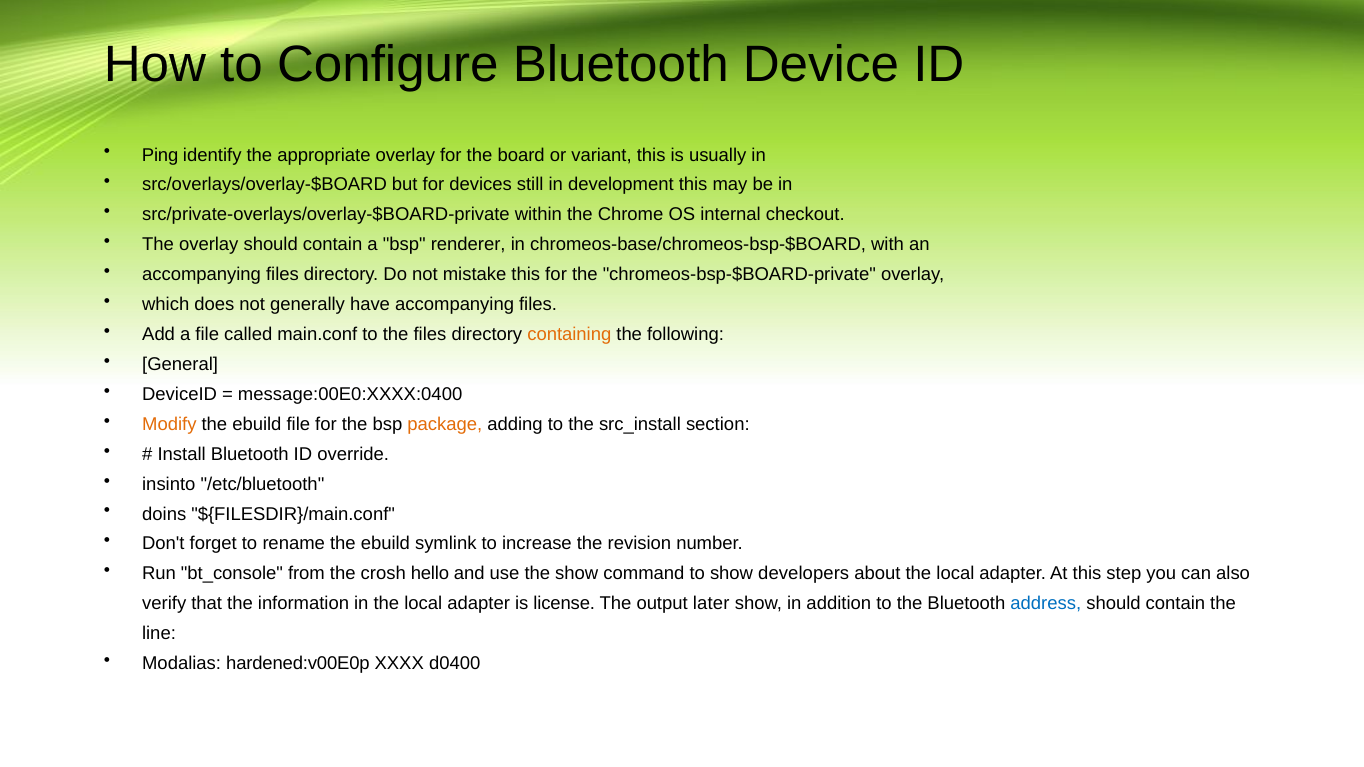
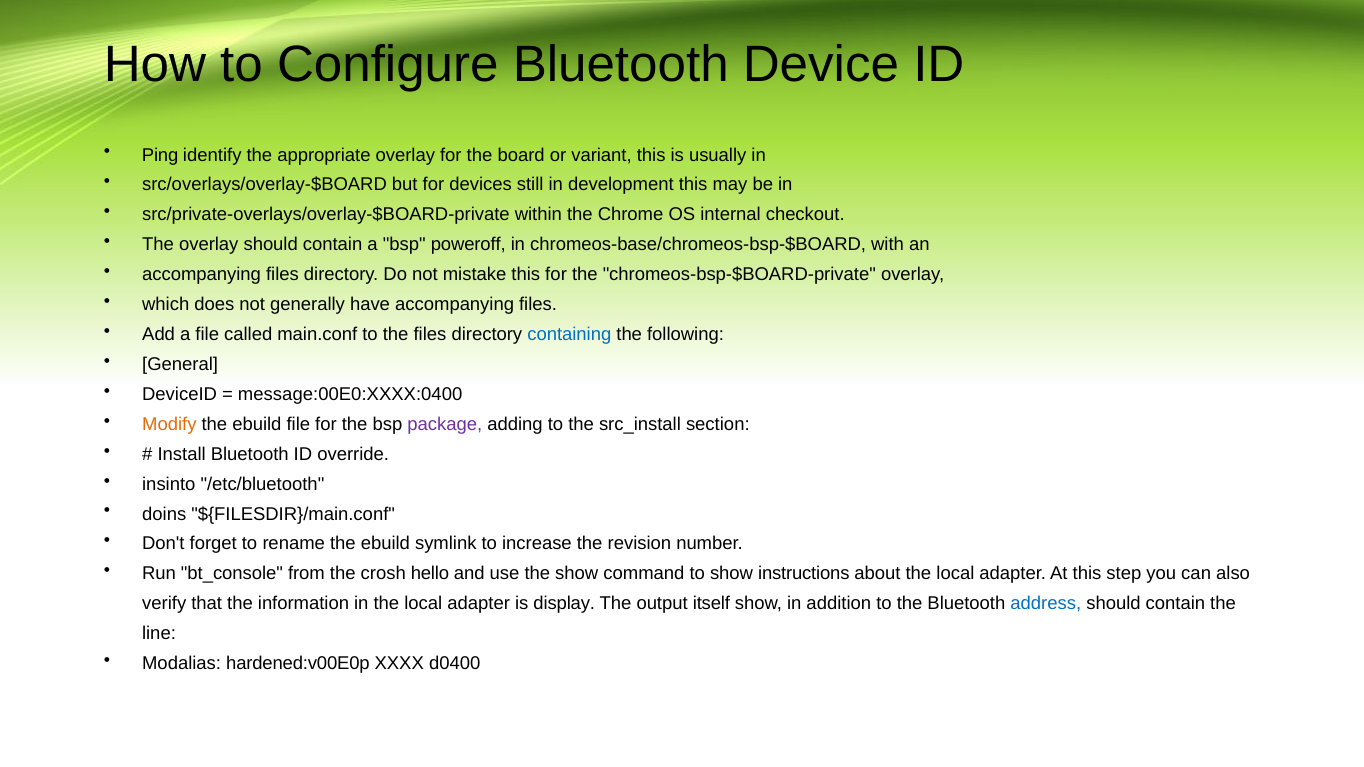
renderer: renderer -> poweroff
containing colour: orange -> blue
package colour: orange -> purple
developers: developers -> instructions
license: license -> display
later: later -> itself
